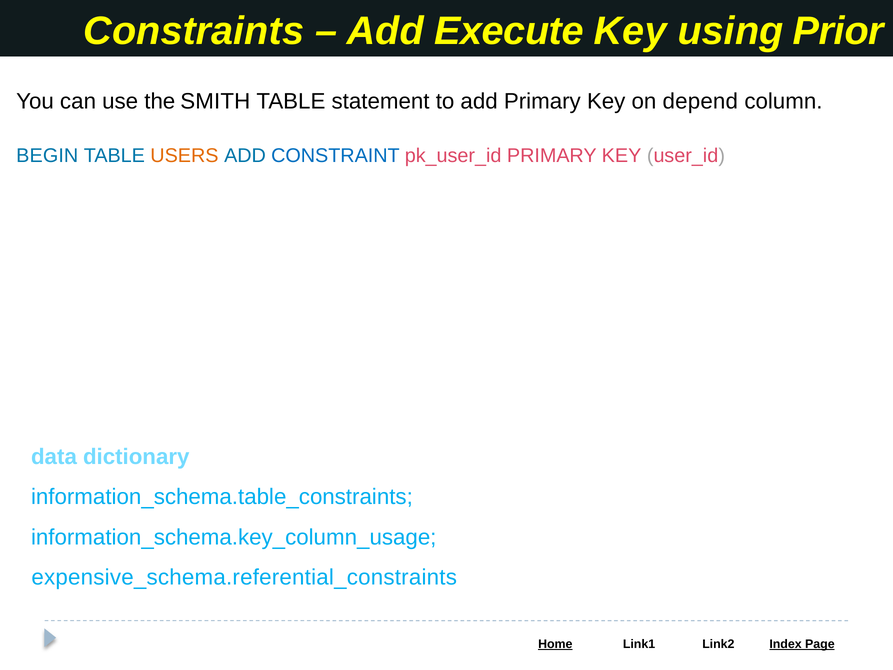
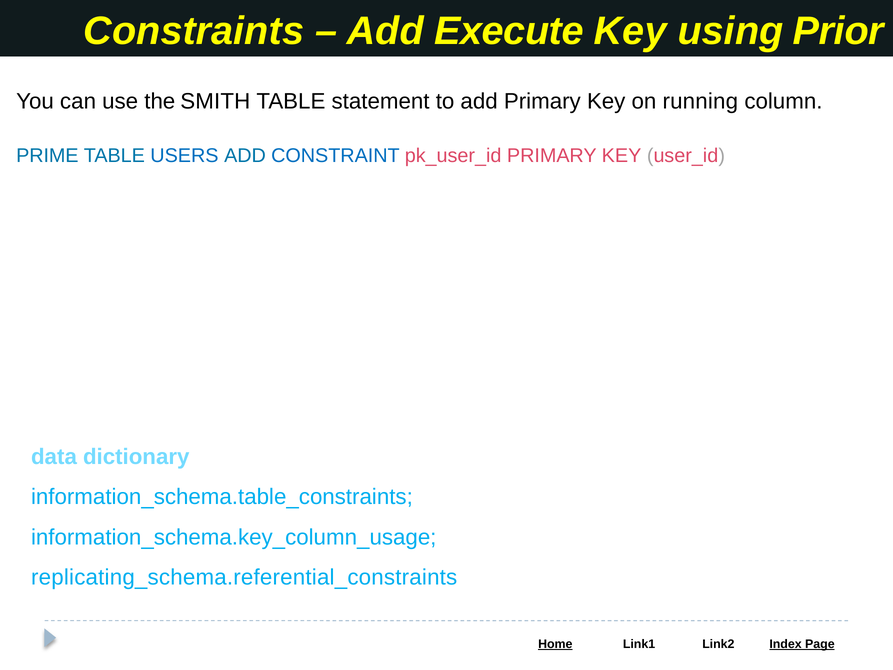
depend: depend -> running
BEGIN: BEGIN -> PRIME
USERS colour: orange -> blue
expensive_schema.referential_constraints: expensive_schema.referential_constraints -> replicating_schema.referential_constraints
